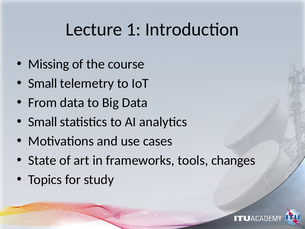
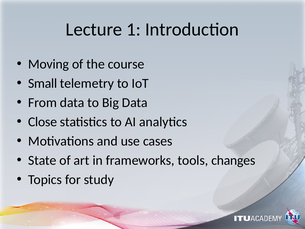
Missing: Missing -> Moving
Small at (43, 122): Small -> Close
